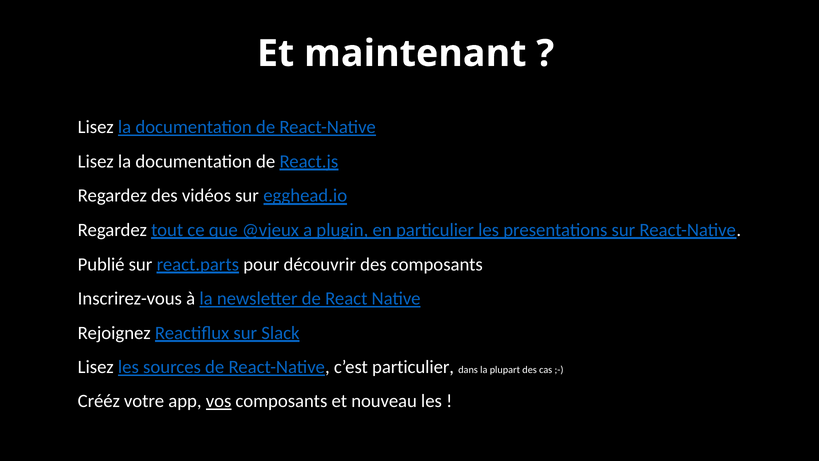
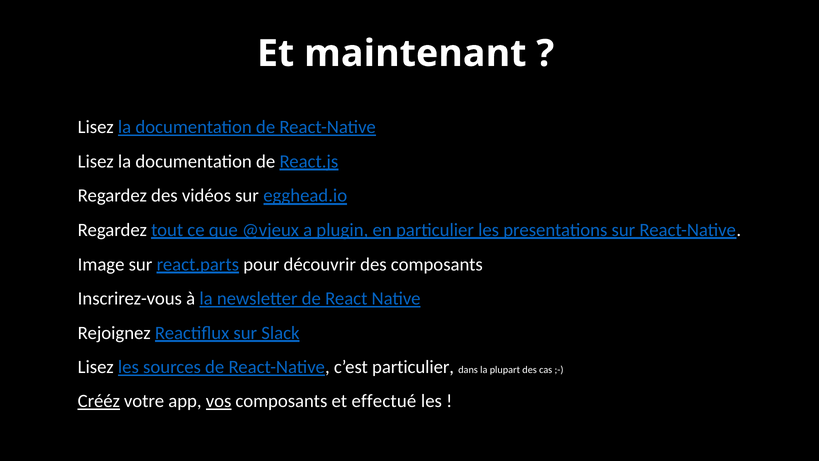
Publié: Publié -> Image
Crééz underline: none -> present
nouveau: nouveau -> effectué
